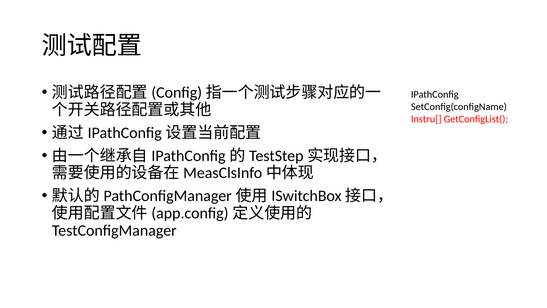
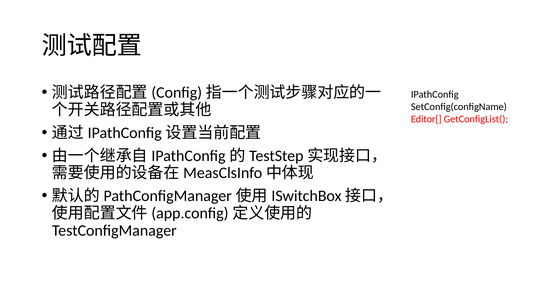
Instru[: Instru[ -> Editor[
